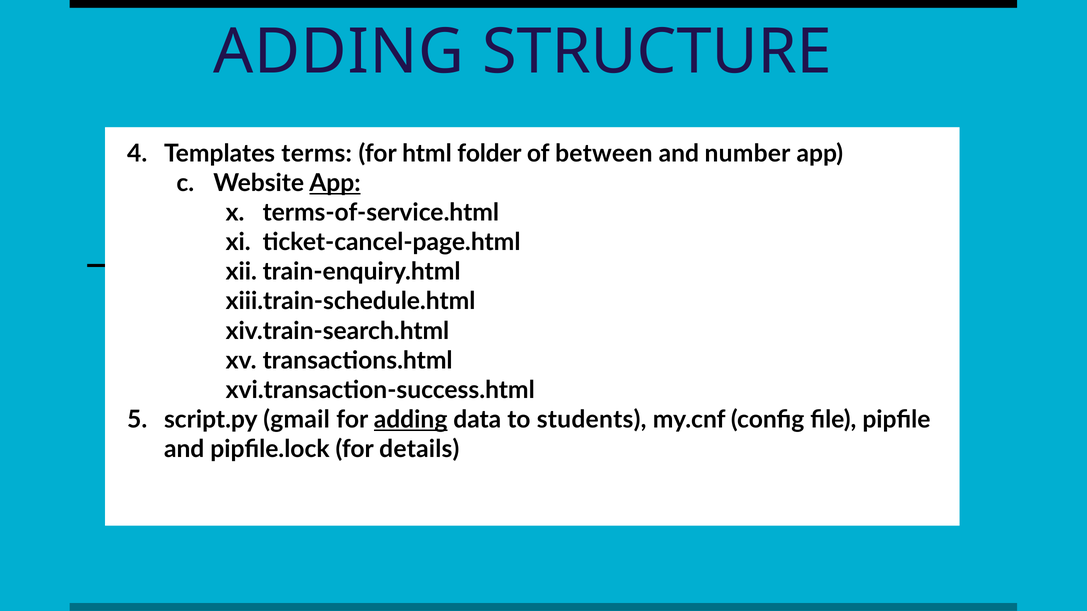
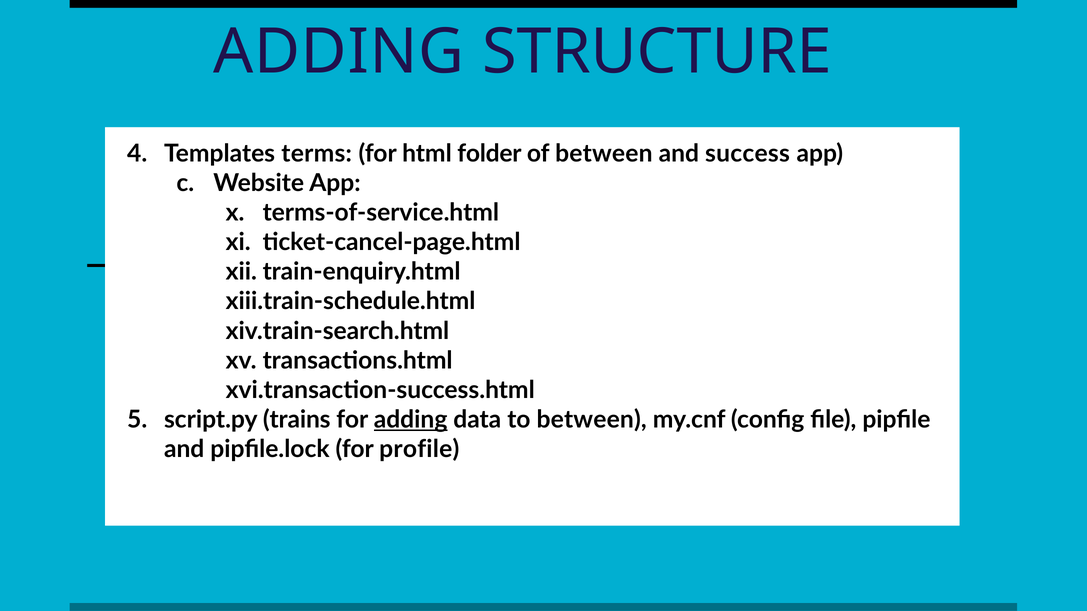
number: number -> success
App at (335, 183) underline: present -> none
gmail: gmail -> trains
to students: students -> between
details: details -> profile
